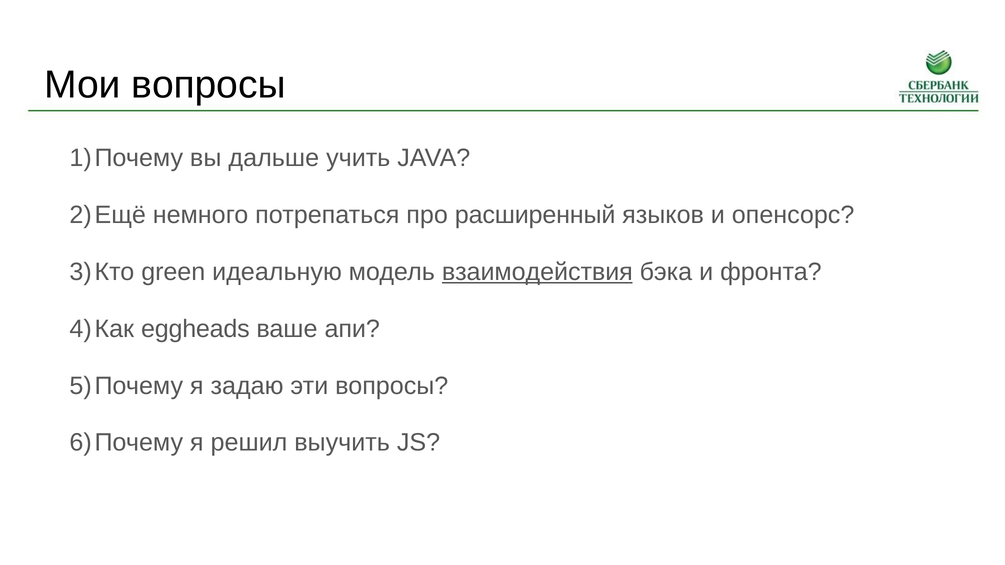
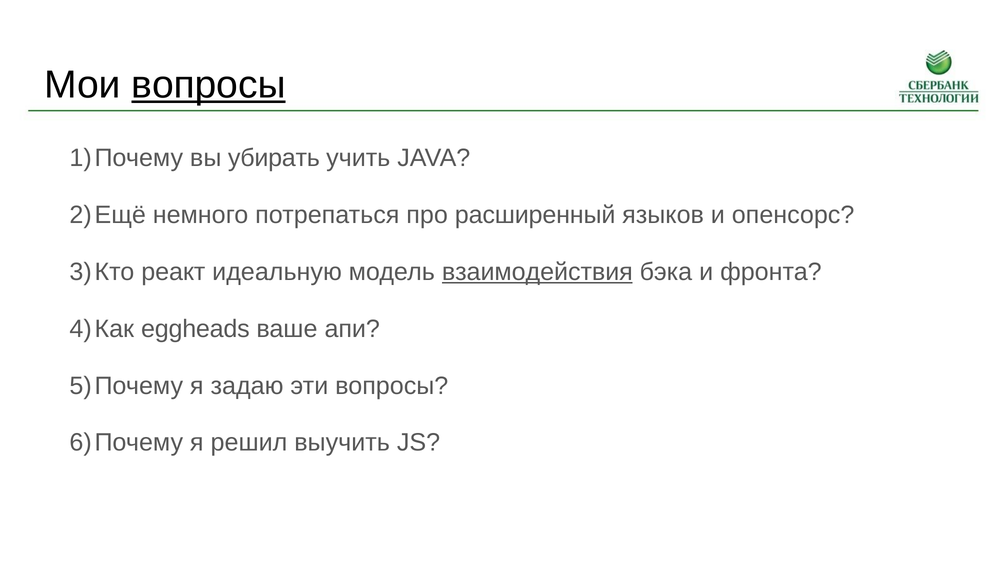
вопросы at (209, 85) underline: none -> present
дальше: дальше -> убирать
green: green -> реакт
